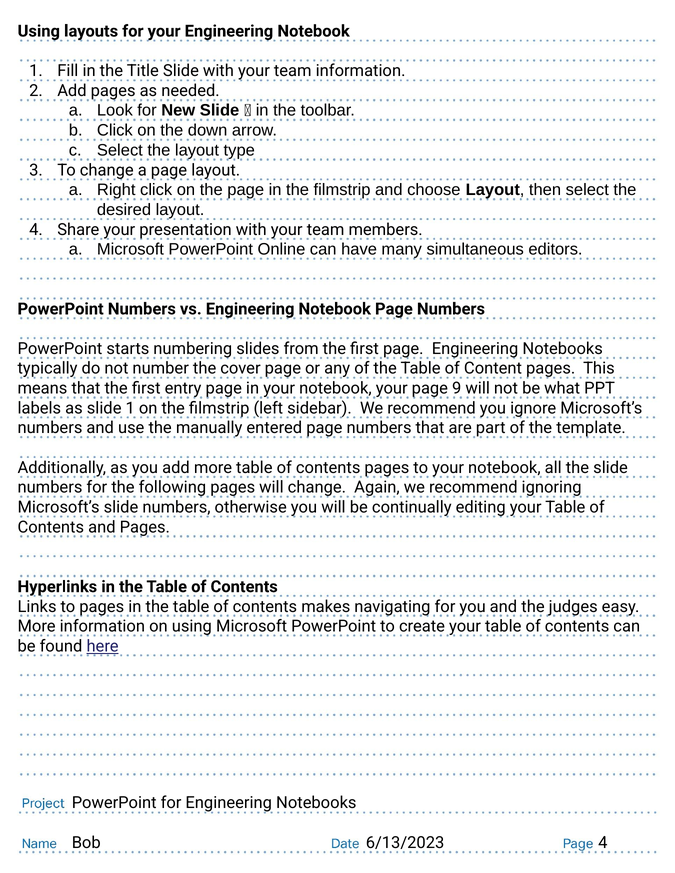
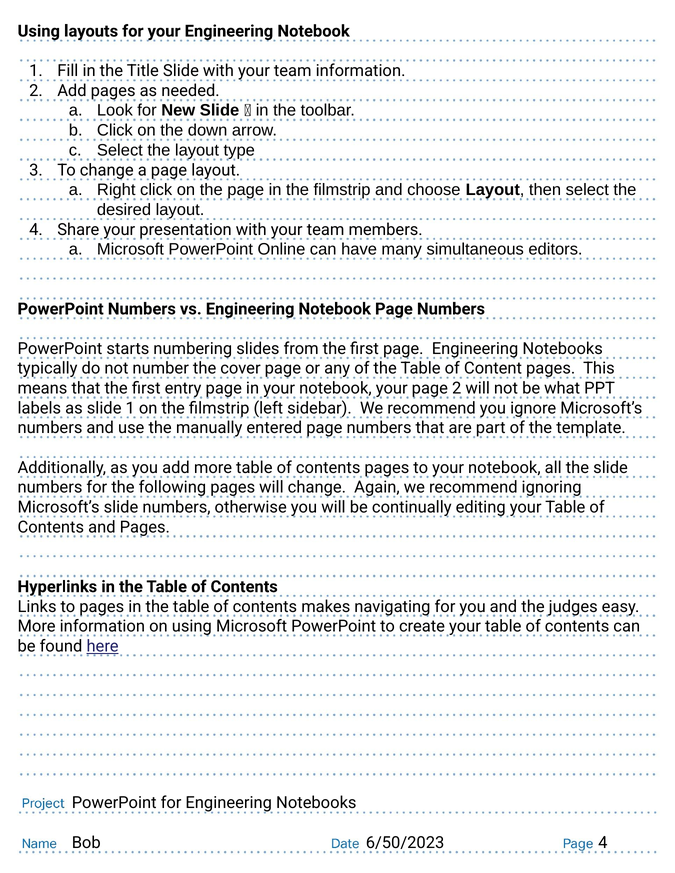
page 9: 9 -> 2
6/13/2023: 6/13/2023 -> 6/50/2023
